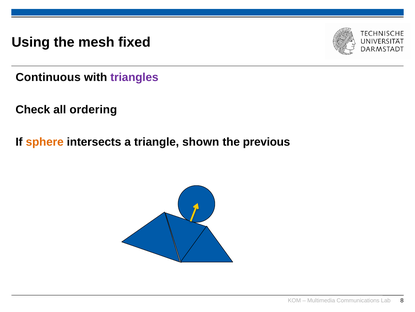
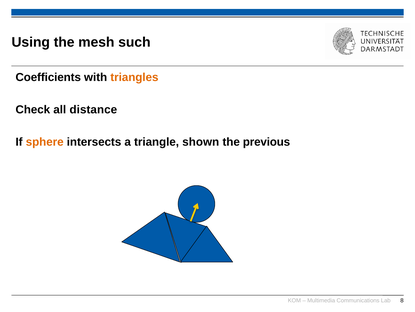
fixed: fixed -> such
Continuous: Continuous -> Coefficients
triangles colour: purple -> orange
ordering: ordering -> distance
